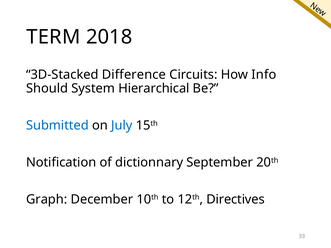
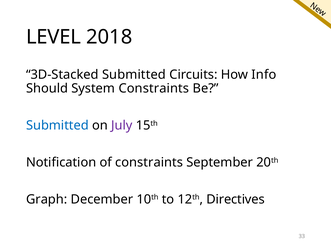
TERM: TERM -> LEVEL
3D-Stacked Difference: Difference -> Submitted
System Hierarchical: Hierarchical -> Constraints
July colour: blue -> purple
of dictionnary: dictionnary -> constraints
